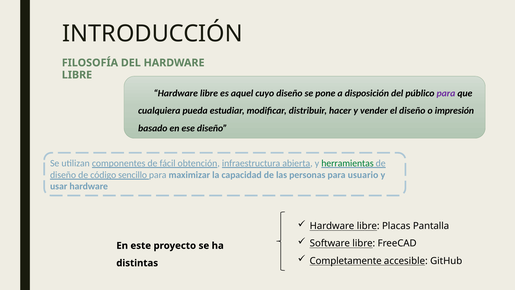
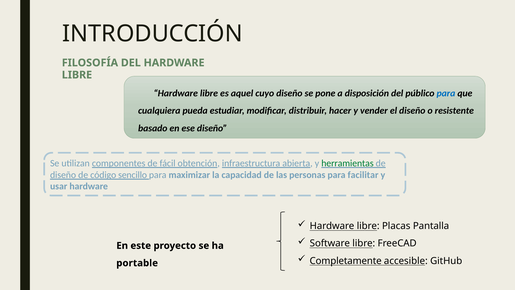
para at (446, 93) colour: purple -> blue
impresión: impresión -> resistente
usuario: usuario -> facilitar
distintas: distintas -> portable
